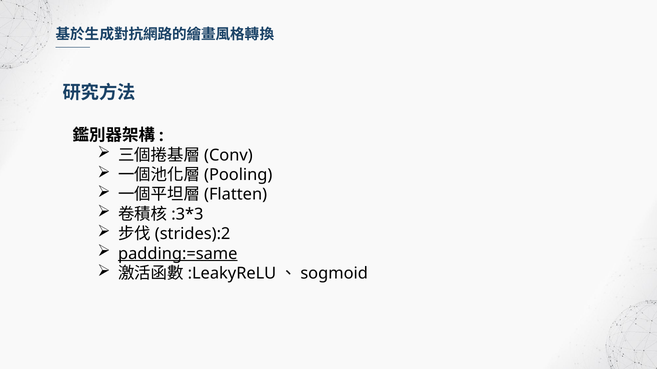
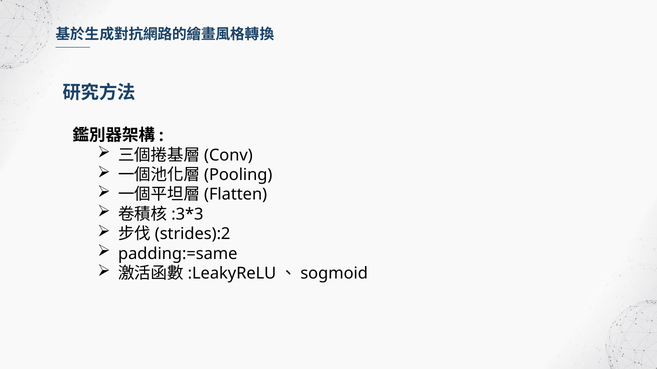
padding:=same underline: present -> none
